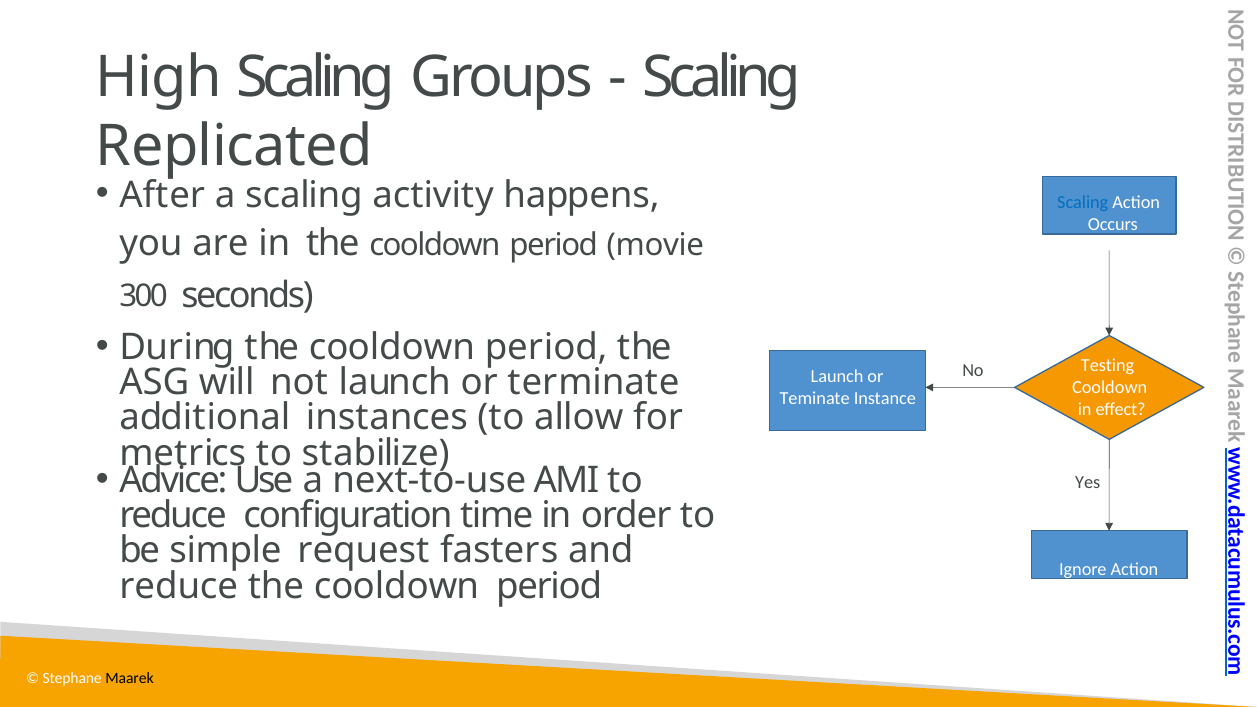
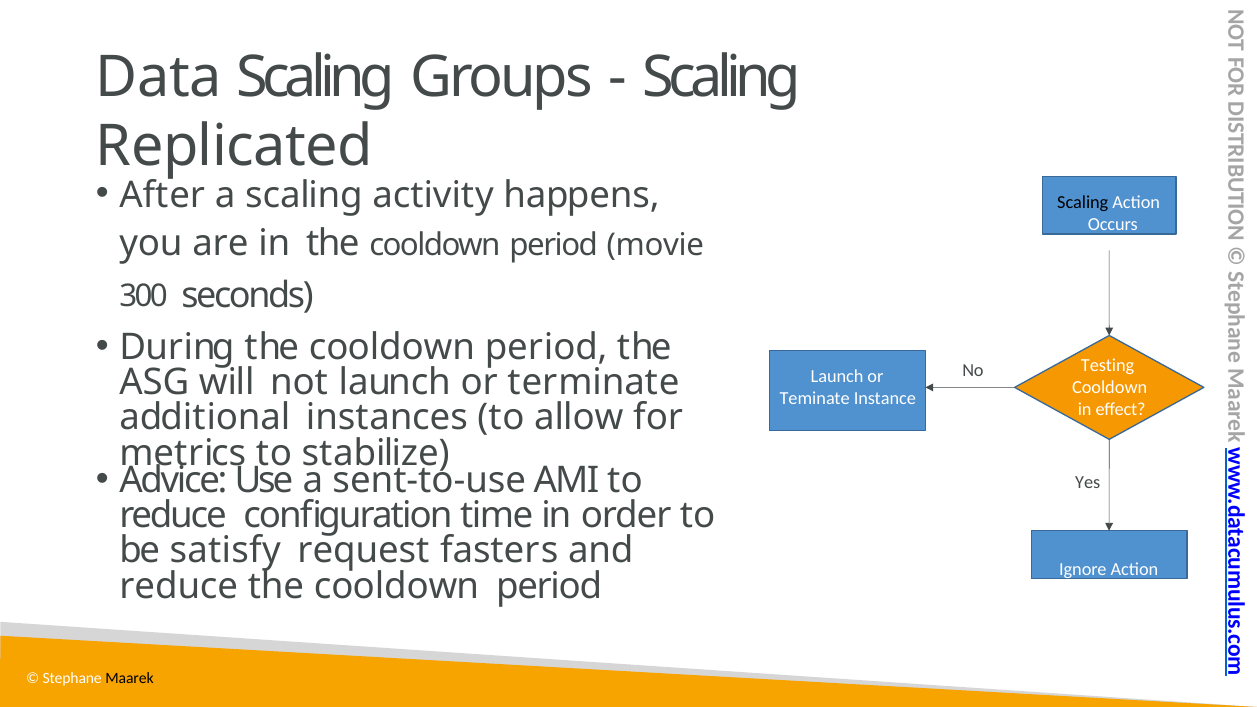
High: High -> Data
Scaling at (1083, 202) colour: blue -> black
next-to-use: next-to-use -> sent-to-use
simple: simple -> satisfy
